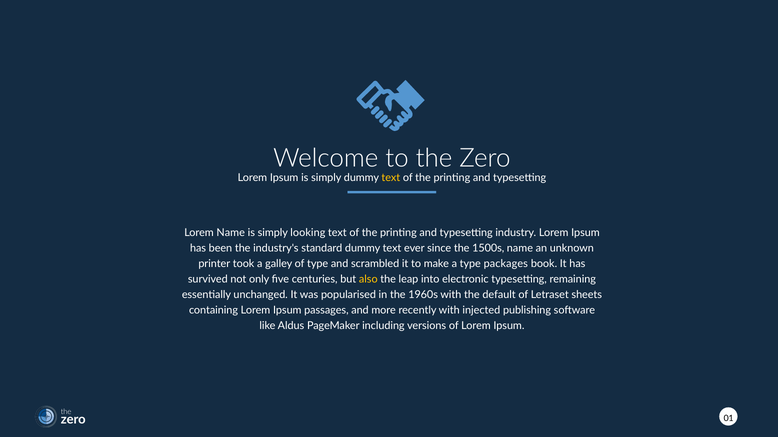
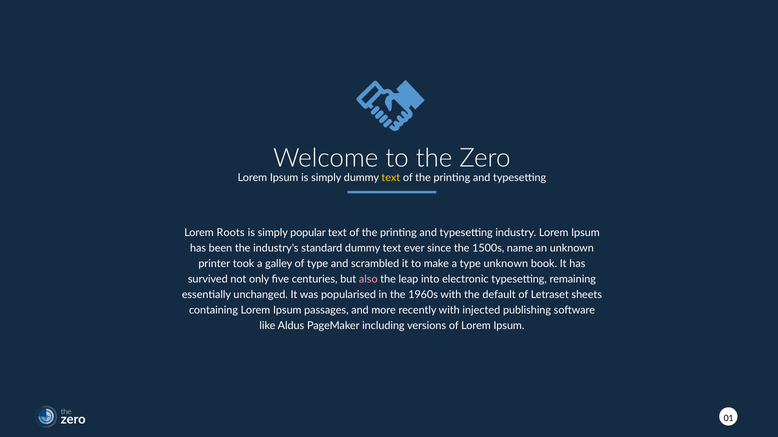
Lorem Name: Name -> Roots
looking: looking -> popular
type packages: packages -> unknown
also colour: yellow -> pink
